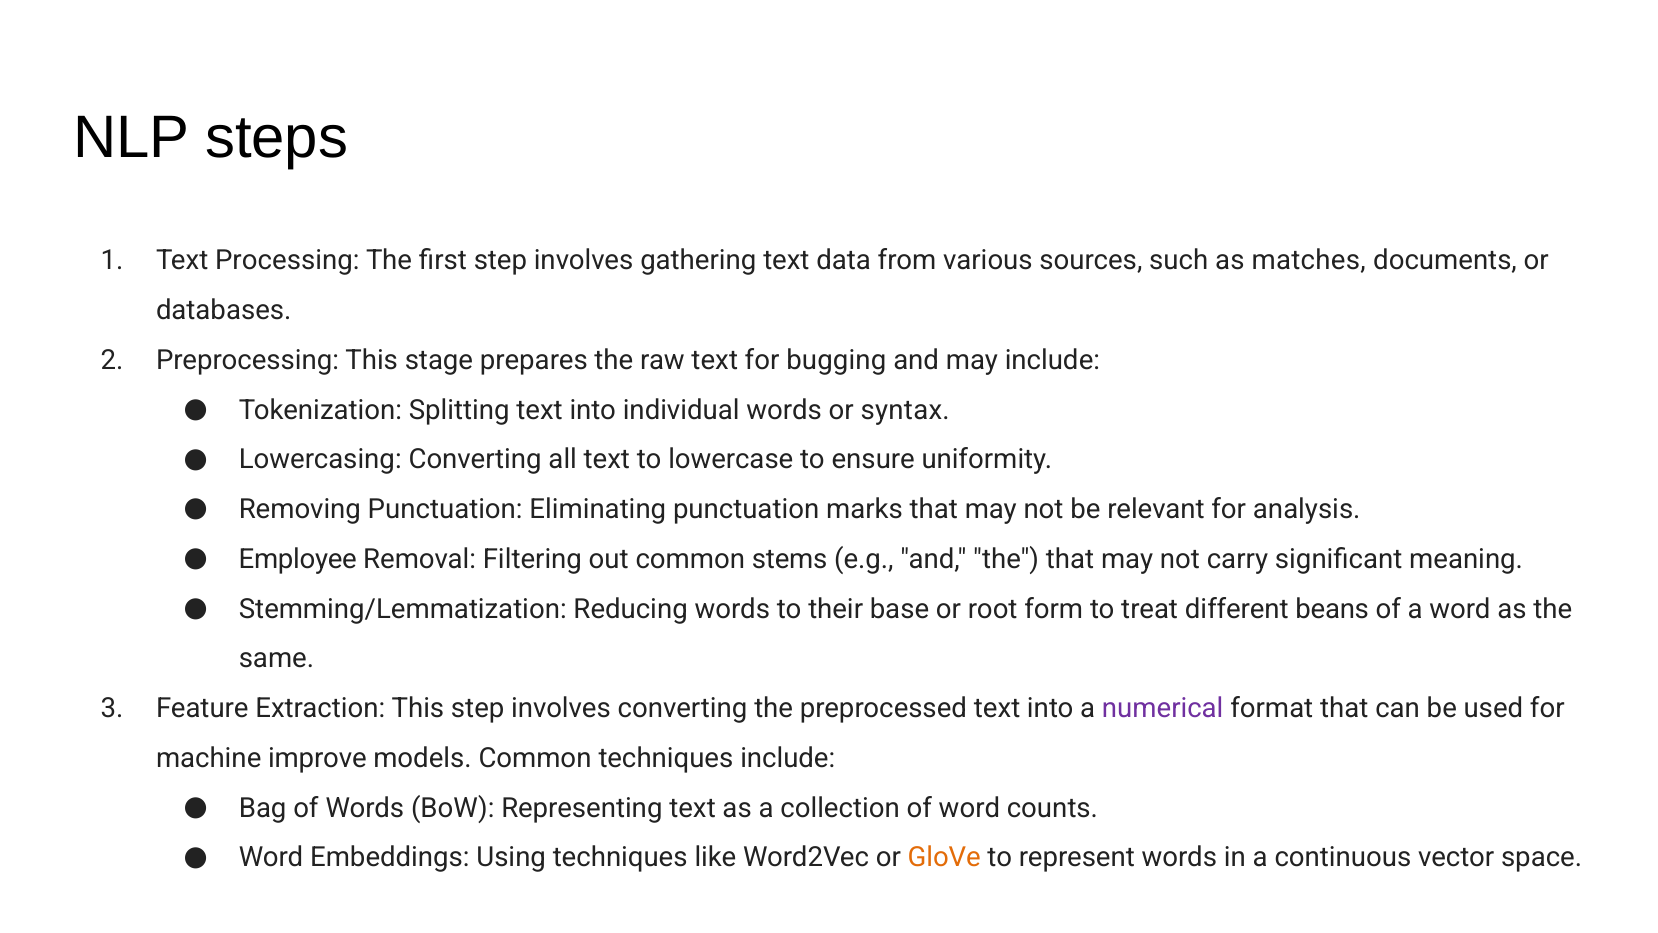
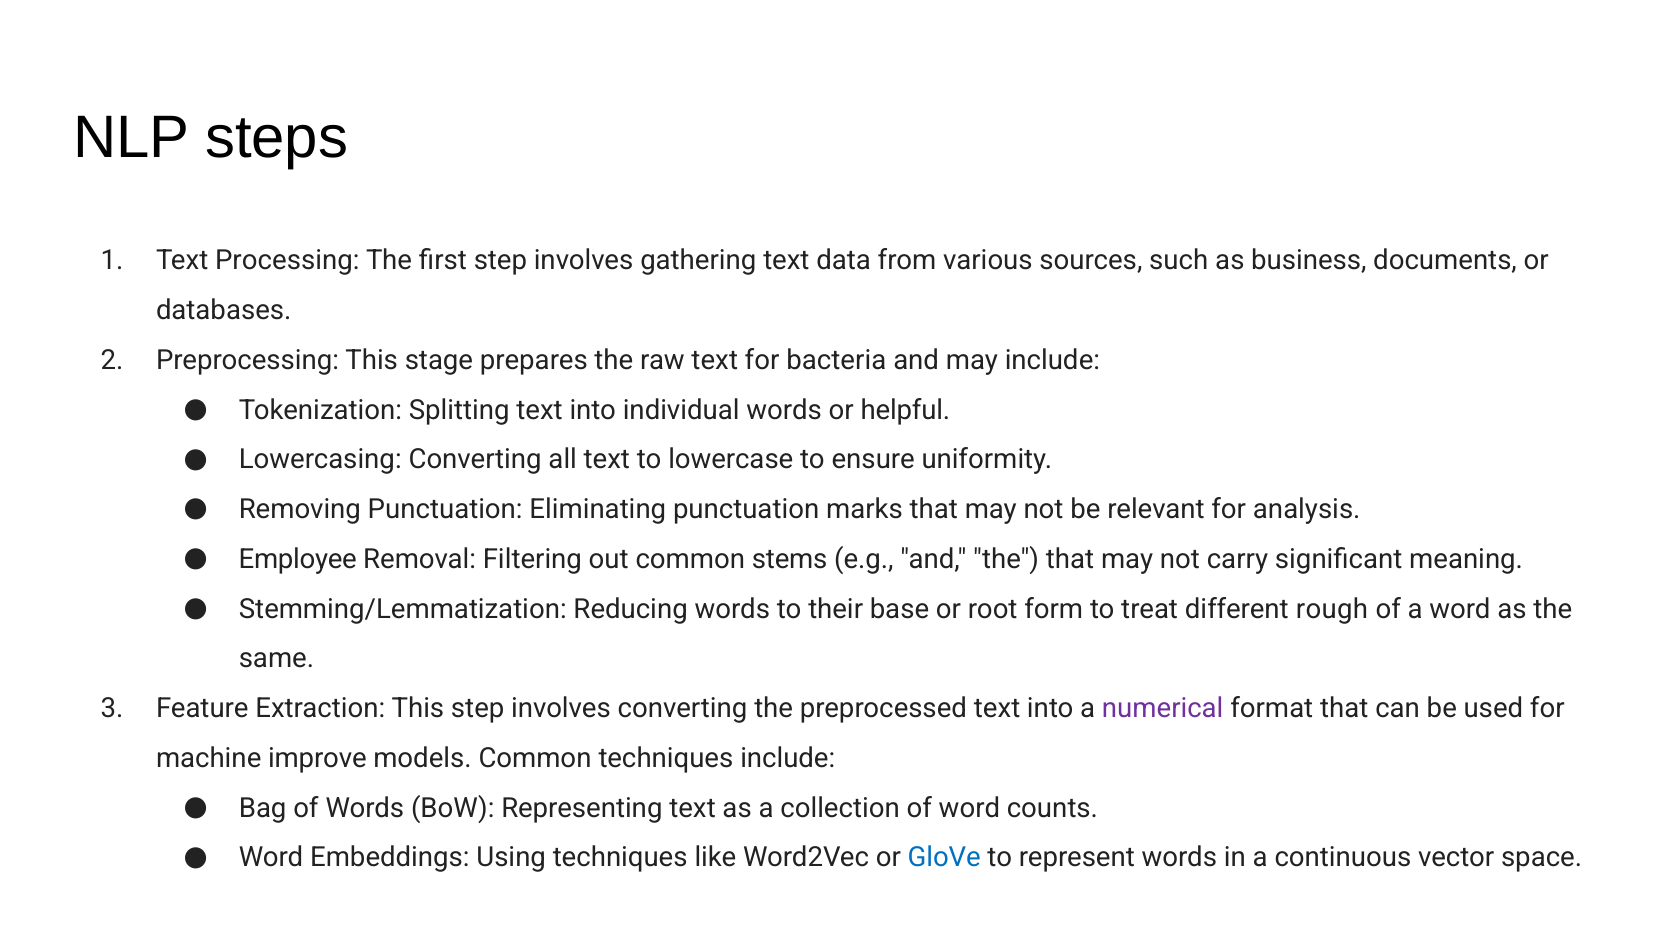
matches: matches -> business
bugging: bugging -> bacteria
syntax: syntax -> helpful
beans: beans -> rough
GloVe colour: orange -> blue
